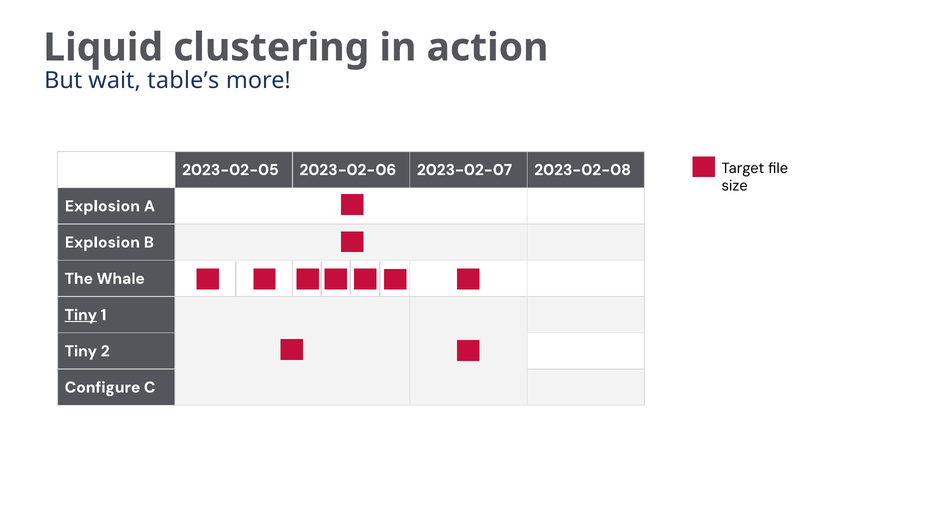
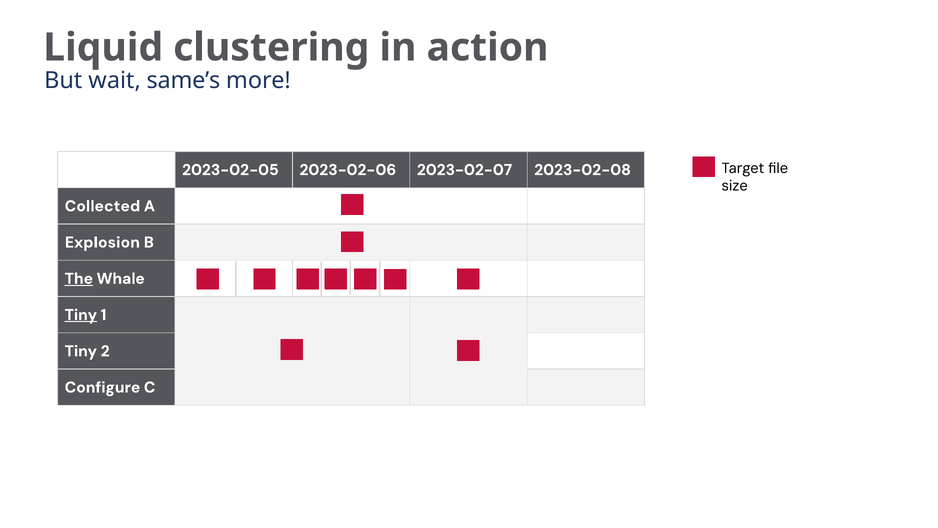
table’s: table’s -> same’s
Explosion at (102, 206): Explosion -> Collected
The underline: none -> present
